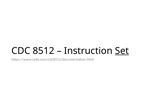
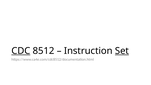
CDC underline: none -> present
